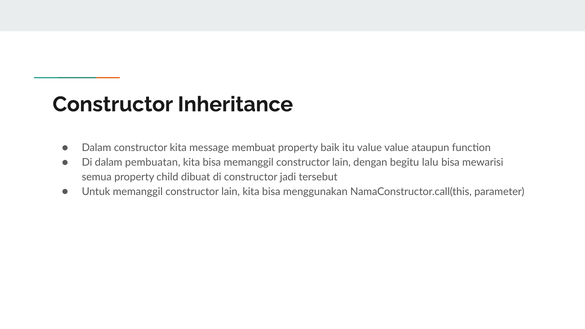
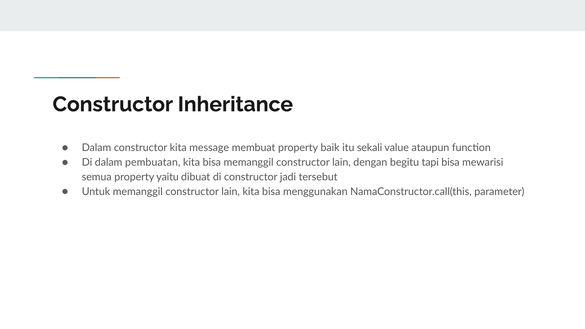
itu value: value -> sekali
lalu: lalu -> tapi
child: child -> yaitu
